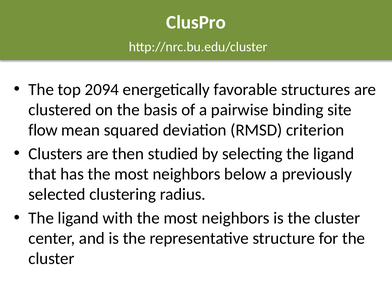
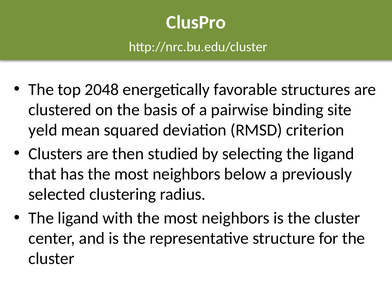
2094: 2094 -> 2048
flow: flow -> yeld
